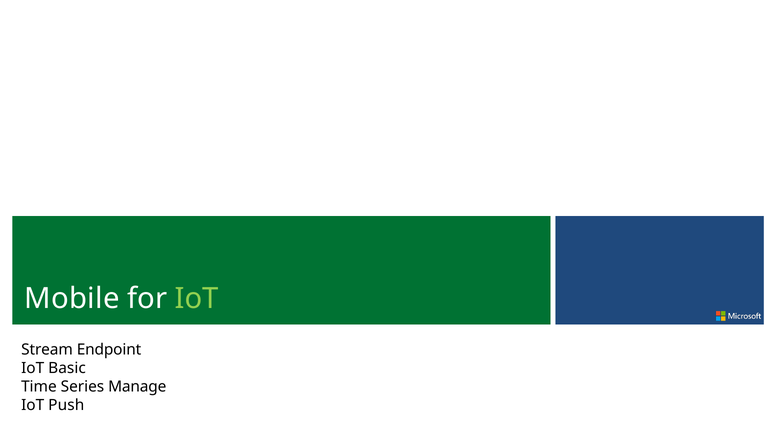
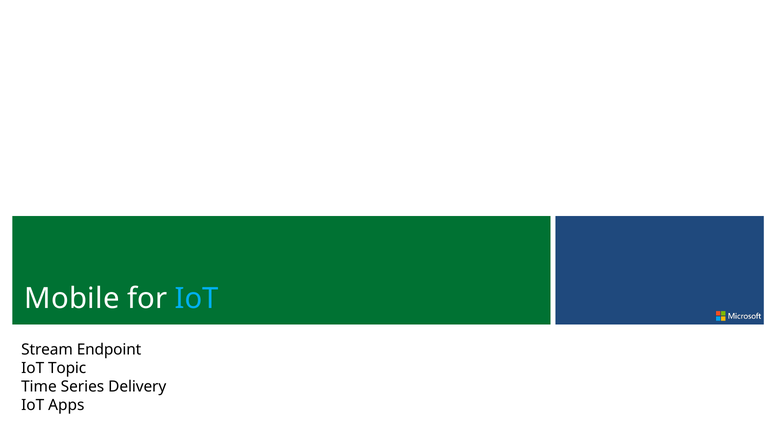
IoT at (197, 298) colour: light green -> light blue
Basic: Basic -> Topic
Manage: Manage -> Delivery
Push: Push -> Apps
